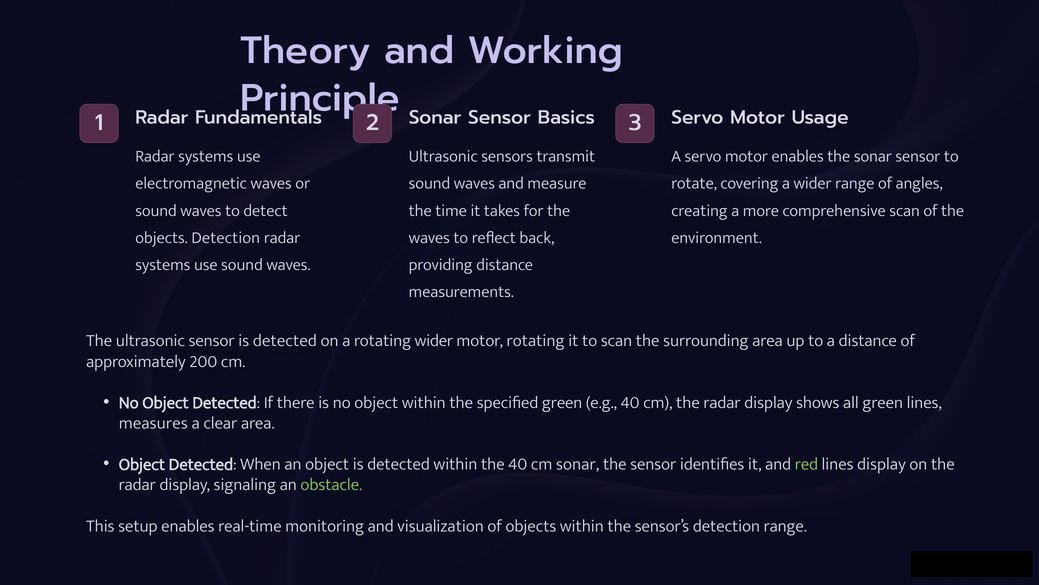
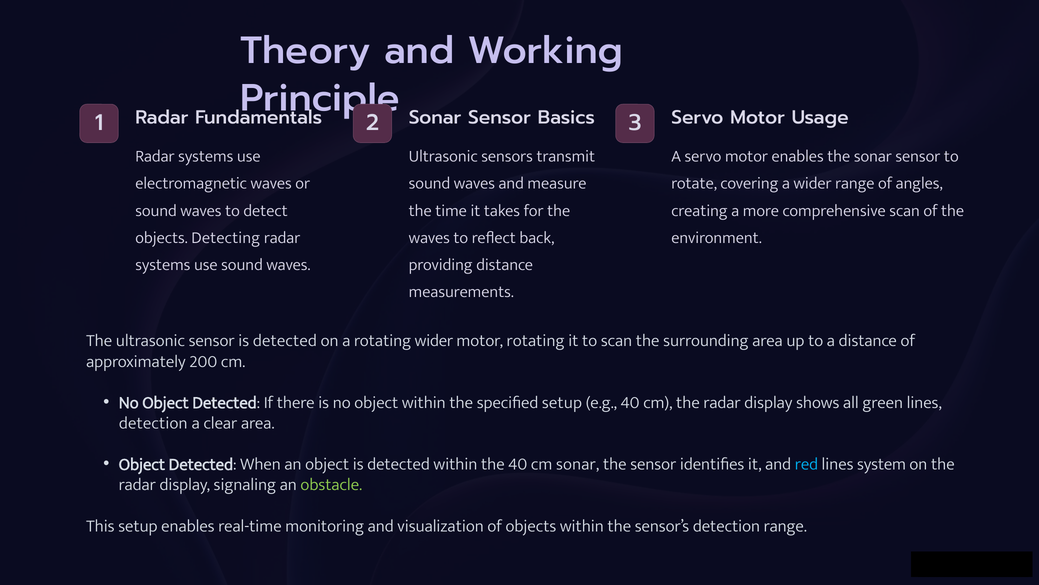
objects Detection: Detection -> Detecting
specified green: green -> setup
measures at (153, 423): measures -> detection
red colour: light green -> light blue
lines display: display -> system
